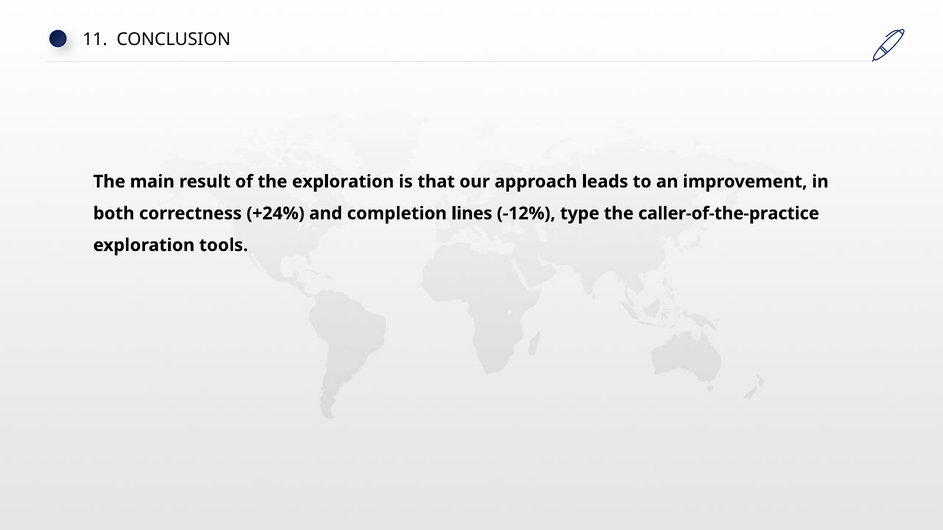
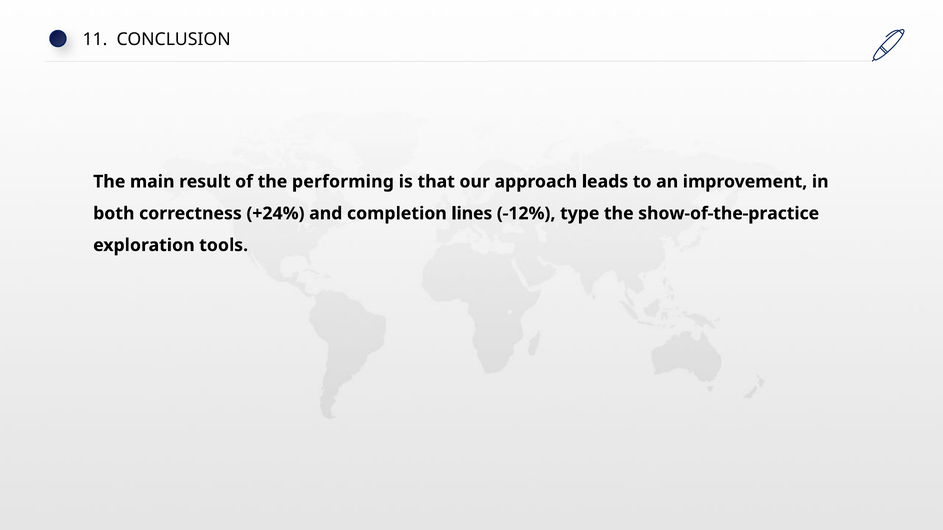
the exploration: exploration -> performing
caller-of-the-practice: caller-of-the-practice -> show-of-the-practice
